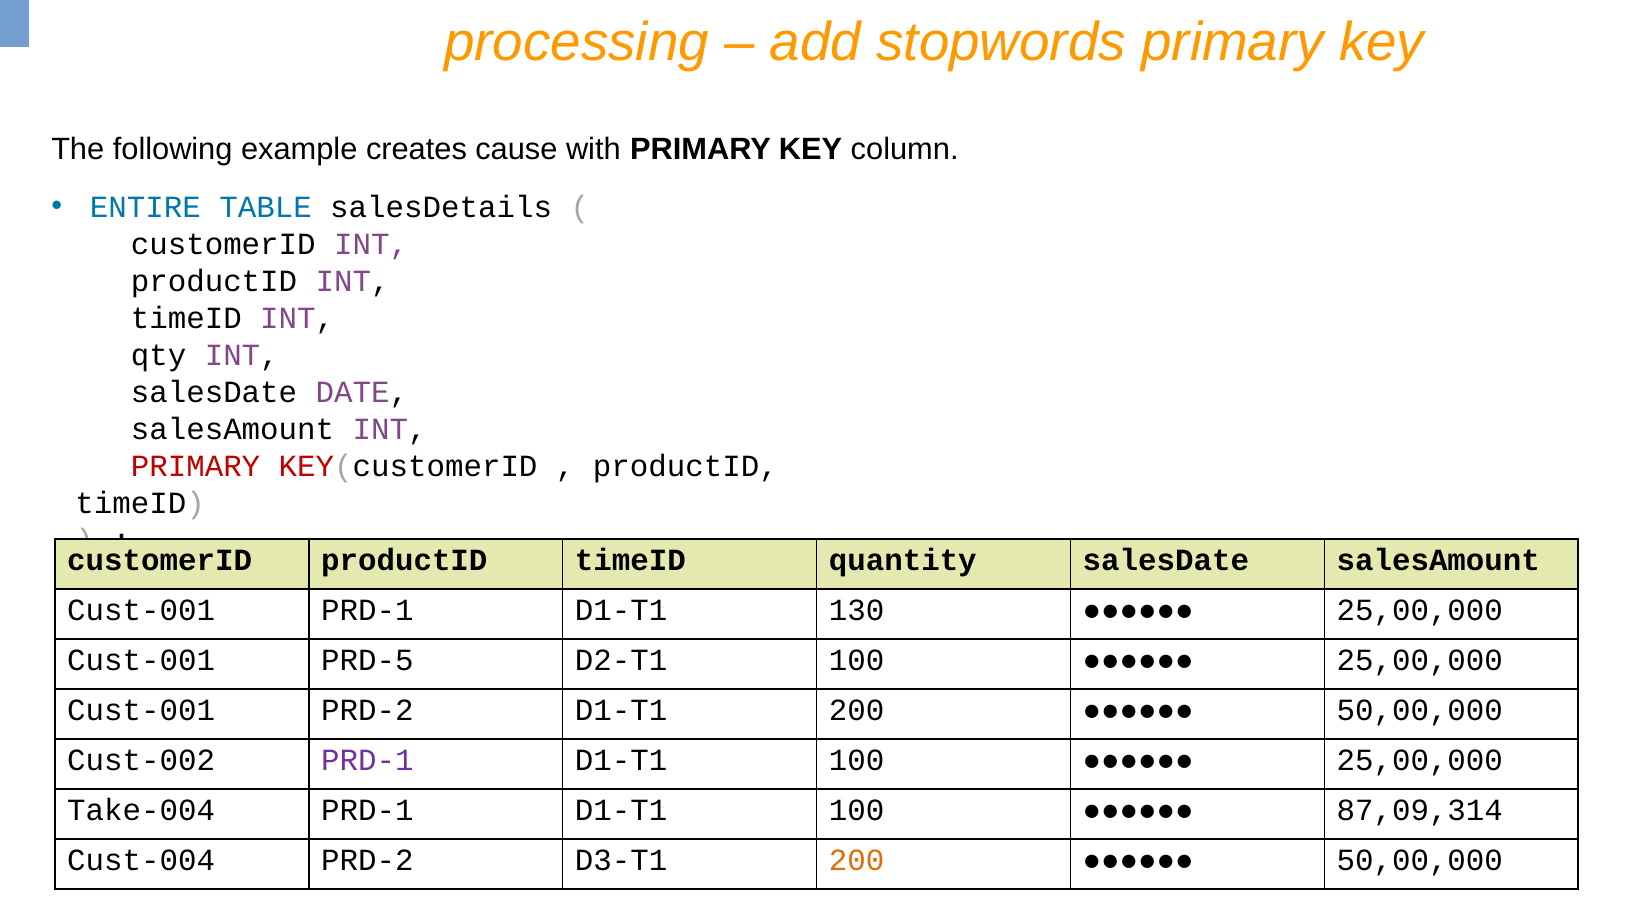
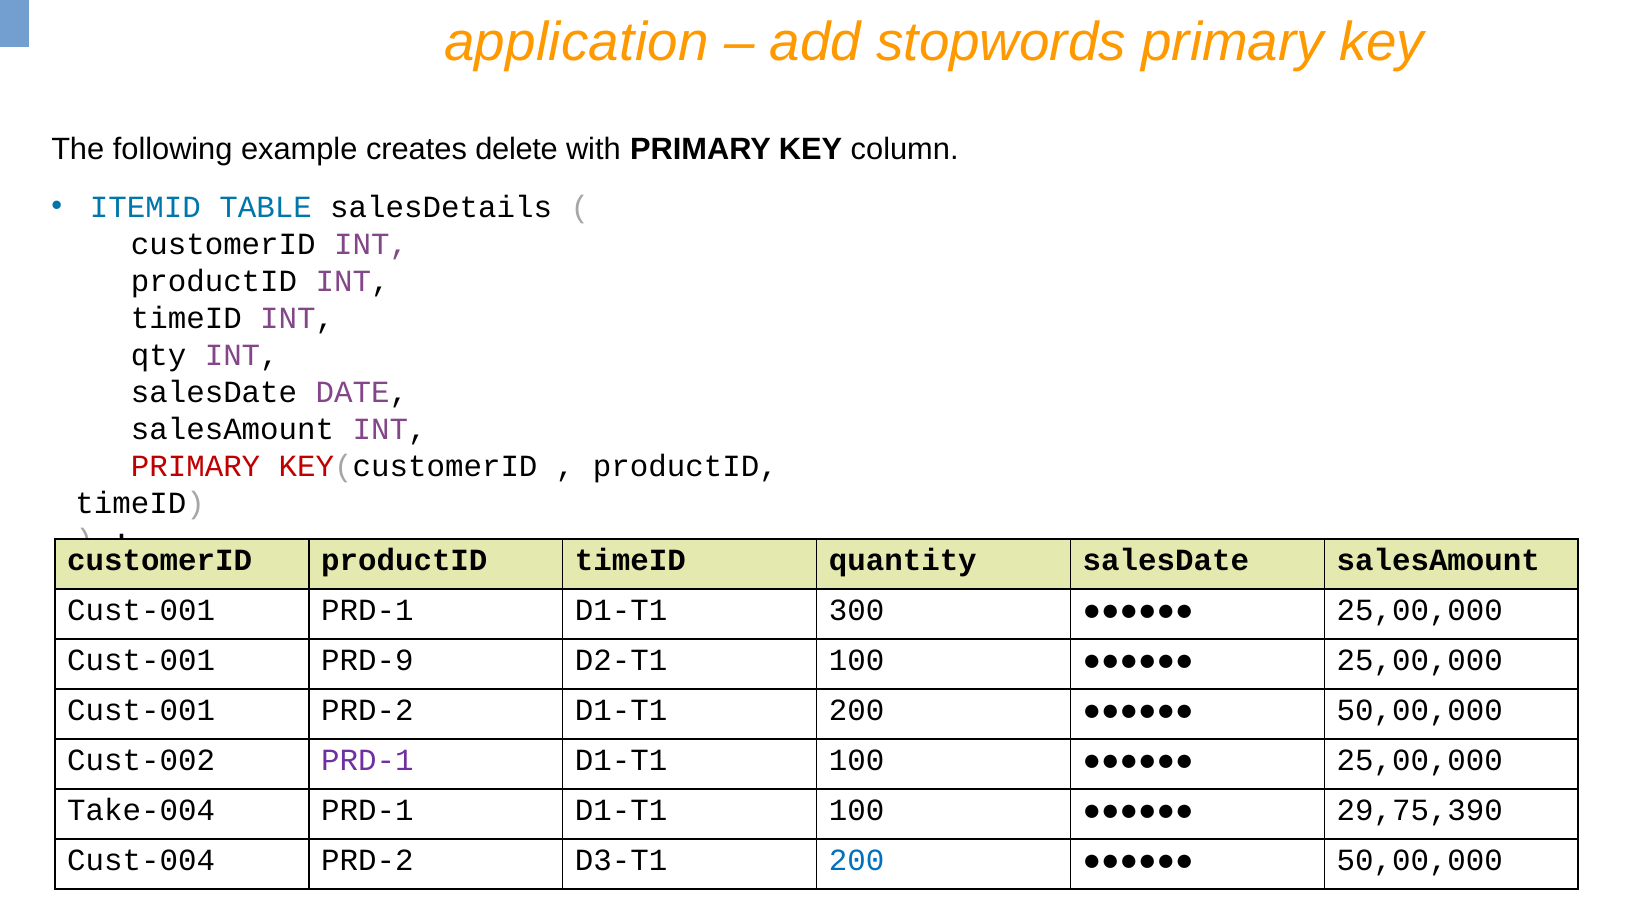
processing: processing -> application
cause: cause -> delete
ENTIRE: ENTIRE -> ITEMID
130: 130 -> 300
PRD-5: PRD-5 -> PRD-9
87,09,314: 87,09,314 -> 29,75,390
200 at (857, 861) colour: orange -> blue
